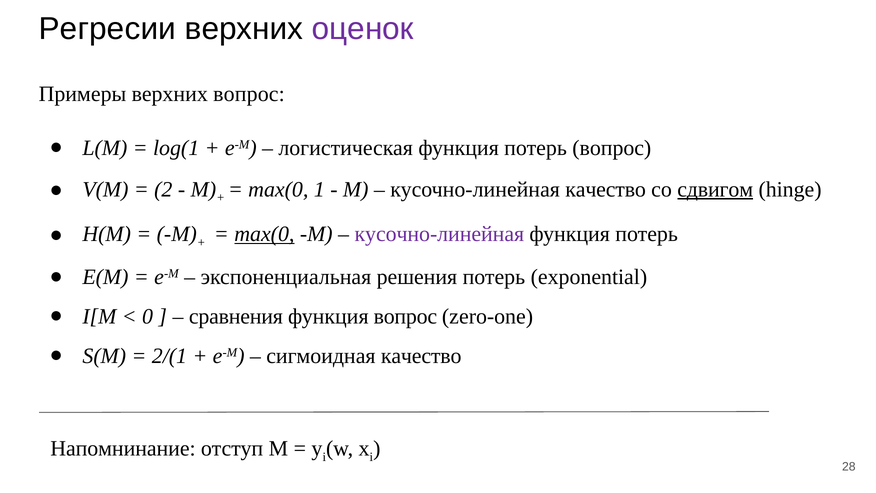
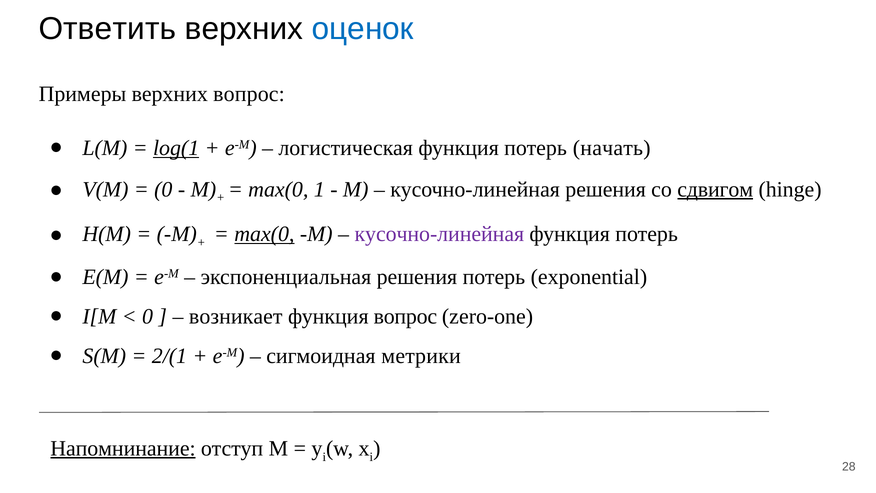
Регресии: Регресии -> Ответить
оценок colour: purple -> blue
log(1 underline: none -> present
потерь вопрос: вопрос -> начать
2 at (163, 189): 2 -> 0
кусочно-линейная качество: качество -> решения
сравнения: сравнения -> возникает
сигмоидная качество: качество -> метрики
Напомнинание underline: none -> present
